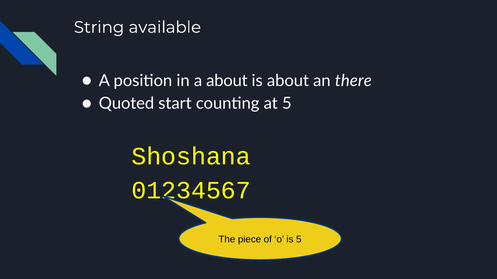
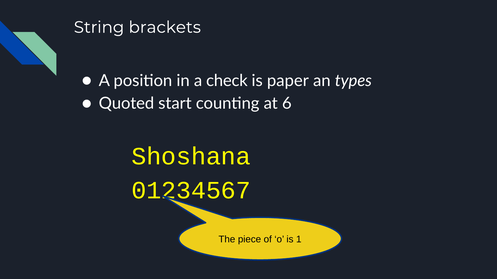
available: available -> brackets
a about: about -> check
is about: about -> paper
there: there -> types
at 5: 5 -> 6
is 5: 5 -> 1
